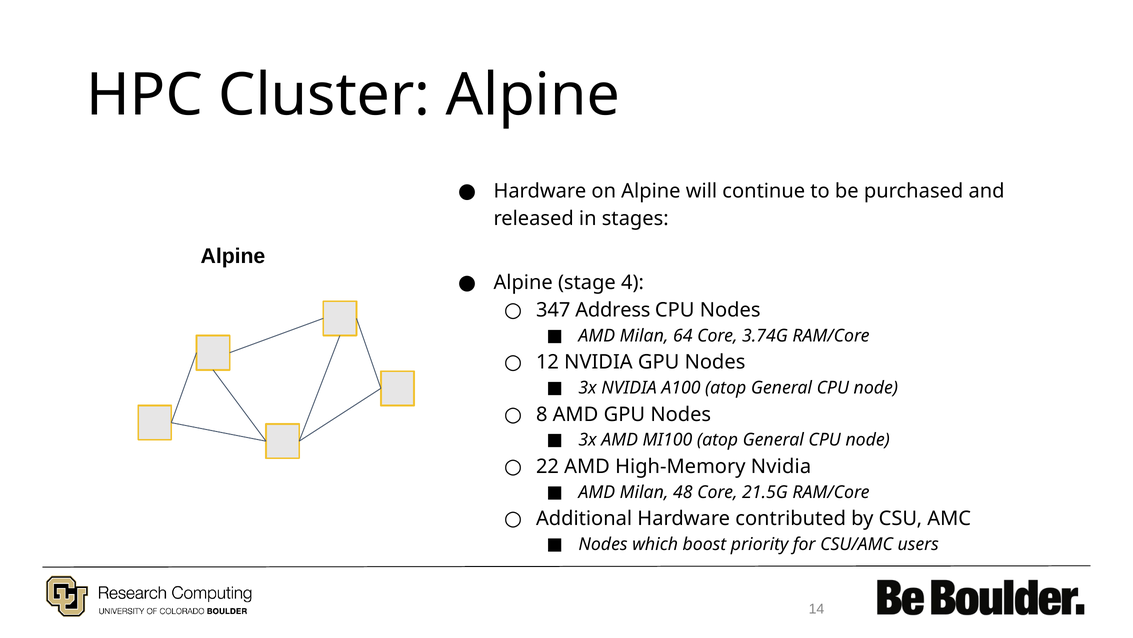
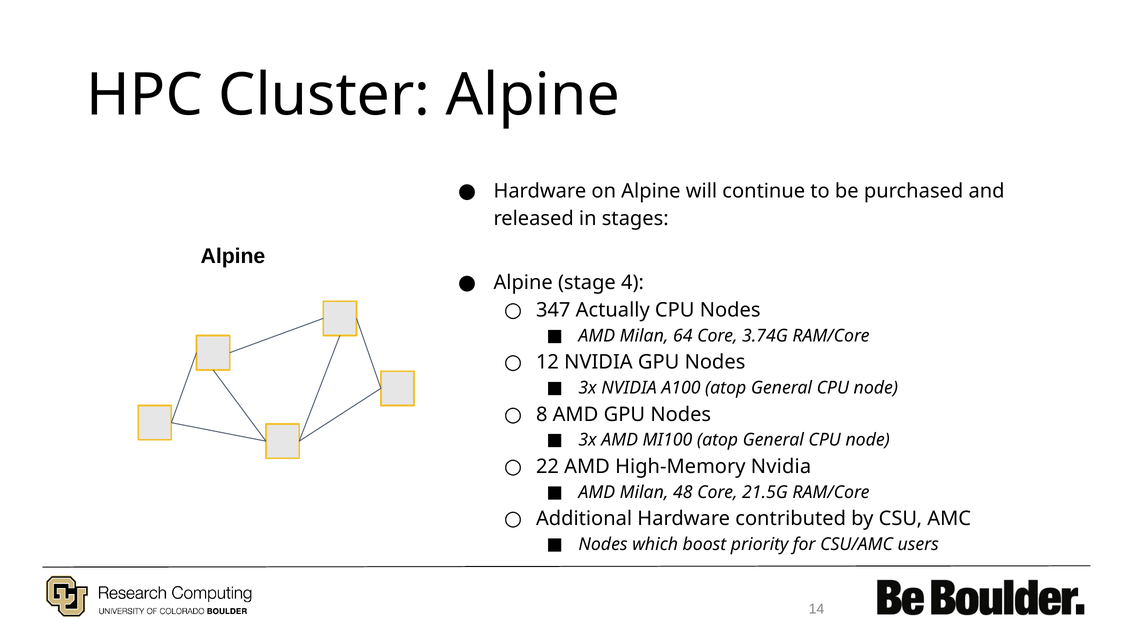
Address: Address -> Actually
